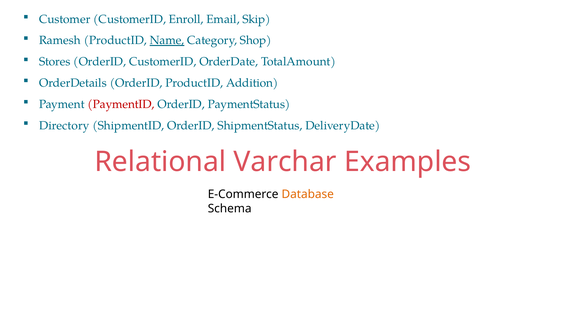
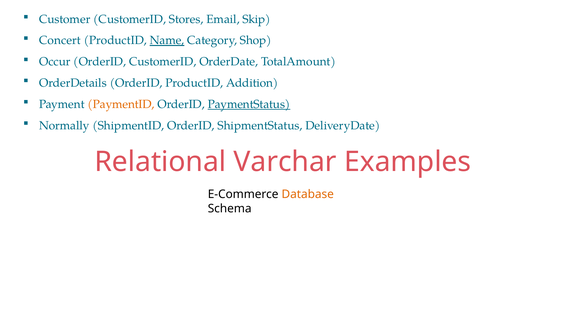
Enroll: Enroll -> Stores
Ramesh: Ramesh -> Concert
Stores: Stores -> Occur
PaymentID colour: red -> orange
PaymentStatus underline: none -> present
Directory: Directory -> Normally
